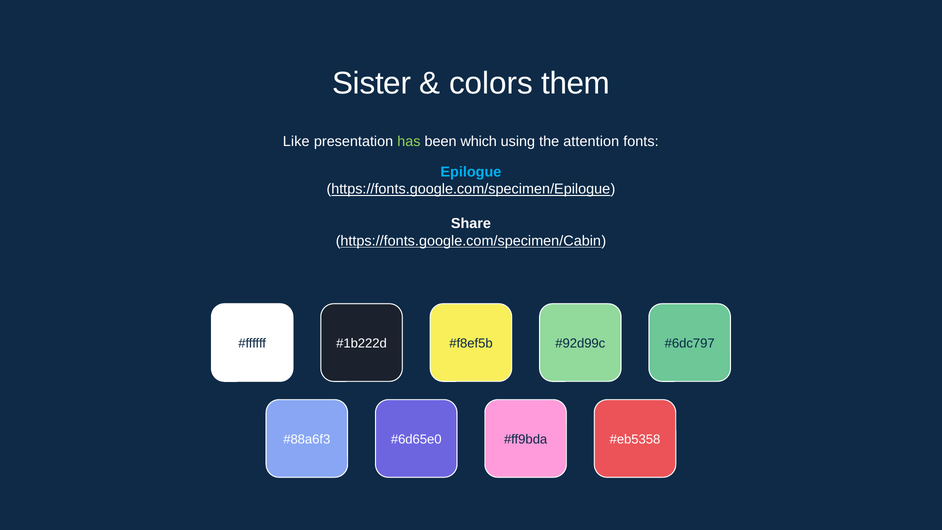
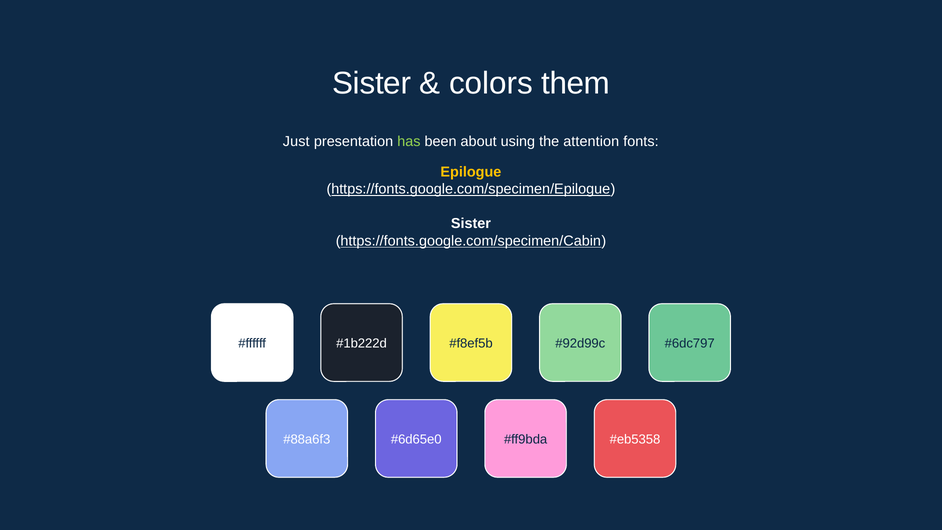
Like: Like -> Just
which: which -> about
Epilogue colour: light blue -> yellow
Share at (471, 224): Share -> Sister
